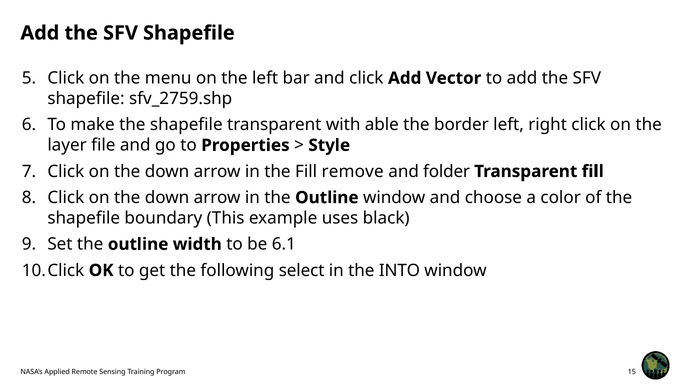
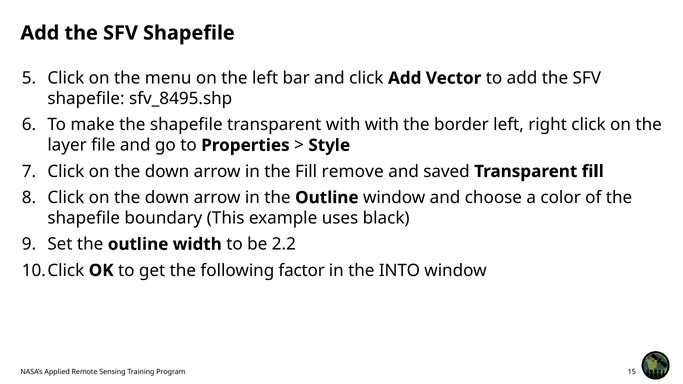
sfv_2759.shp: sfv_2759.shp -> sfv_8495.shp
with able: able -> with
folder: folder -> saved
6.1: 6.1 -> 2.2
select: select -> factor
